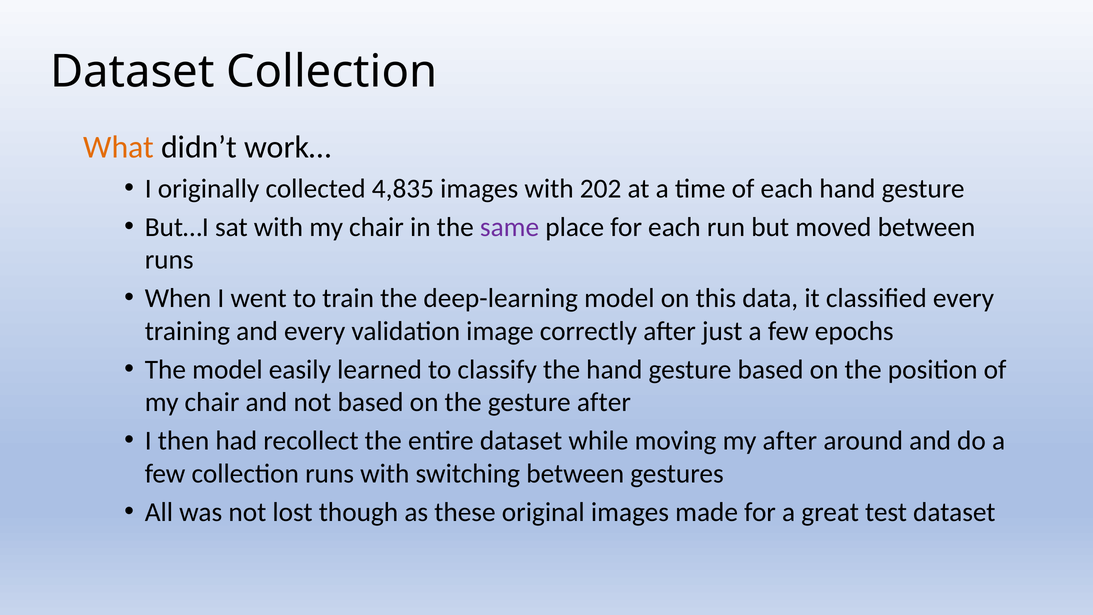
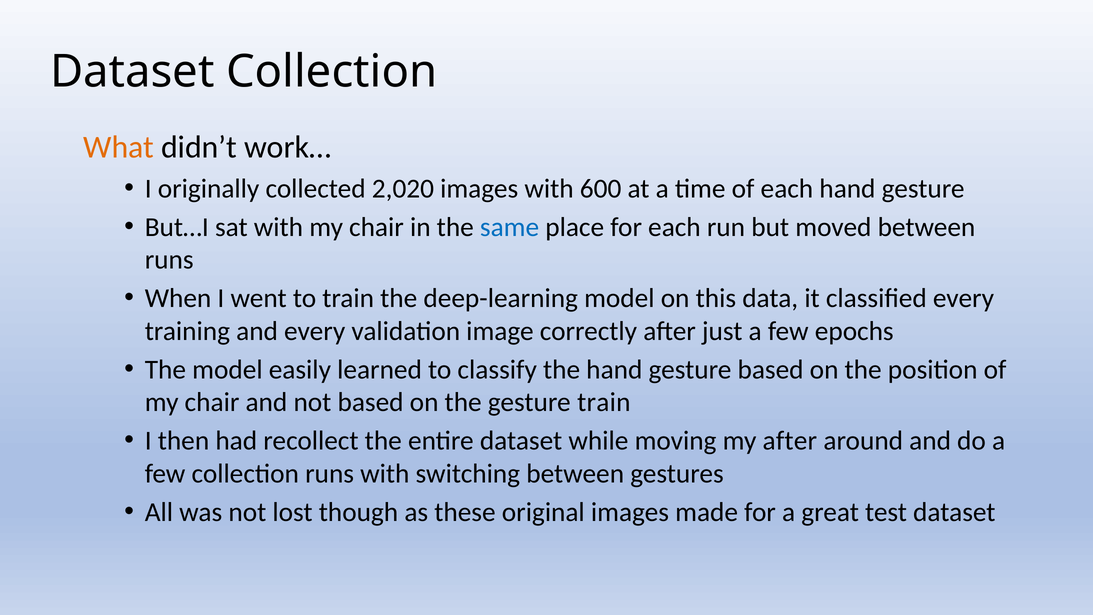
4,835: 4,835 -> 2,020
202: 202 -> 600
same colour: purple -> blue
gesture after: after -> train
